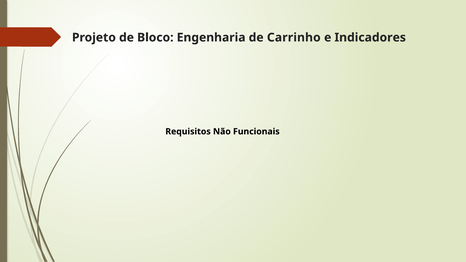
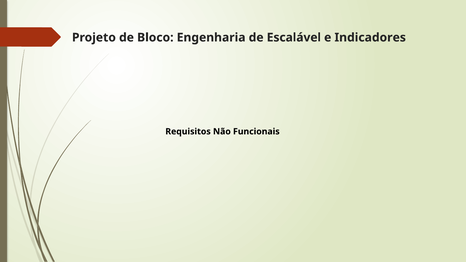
Carrinho: Carrinho -> Escalável
